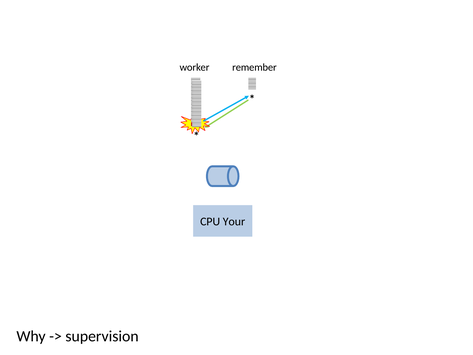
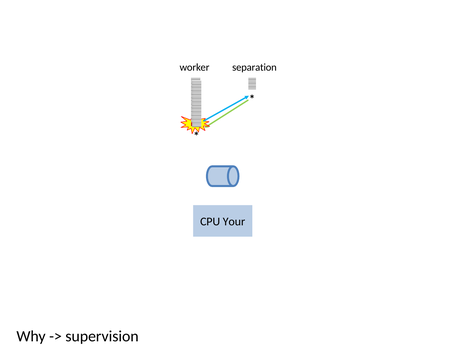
remember: remember -> separation
